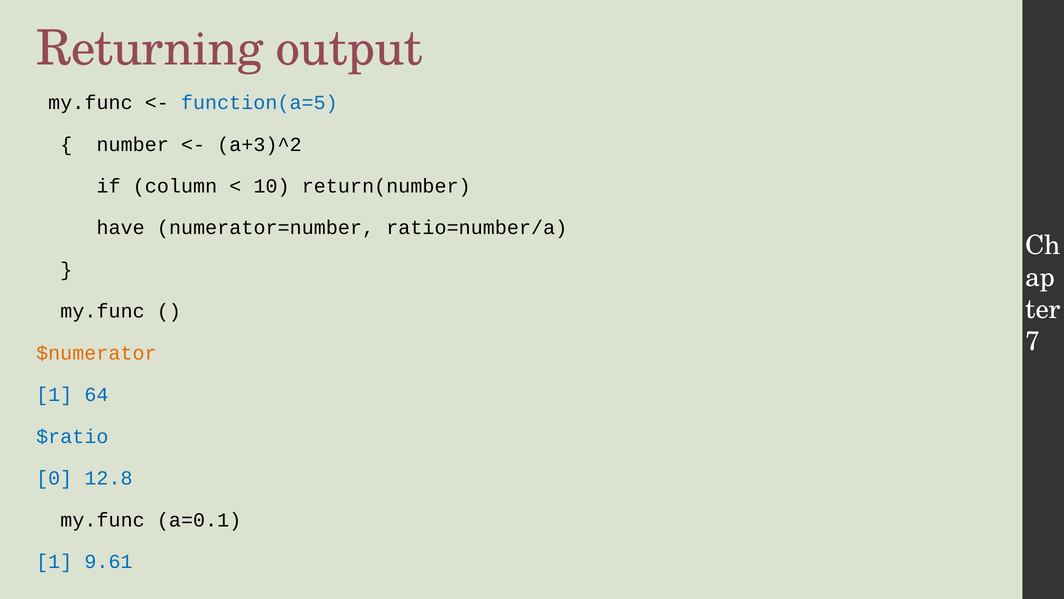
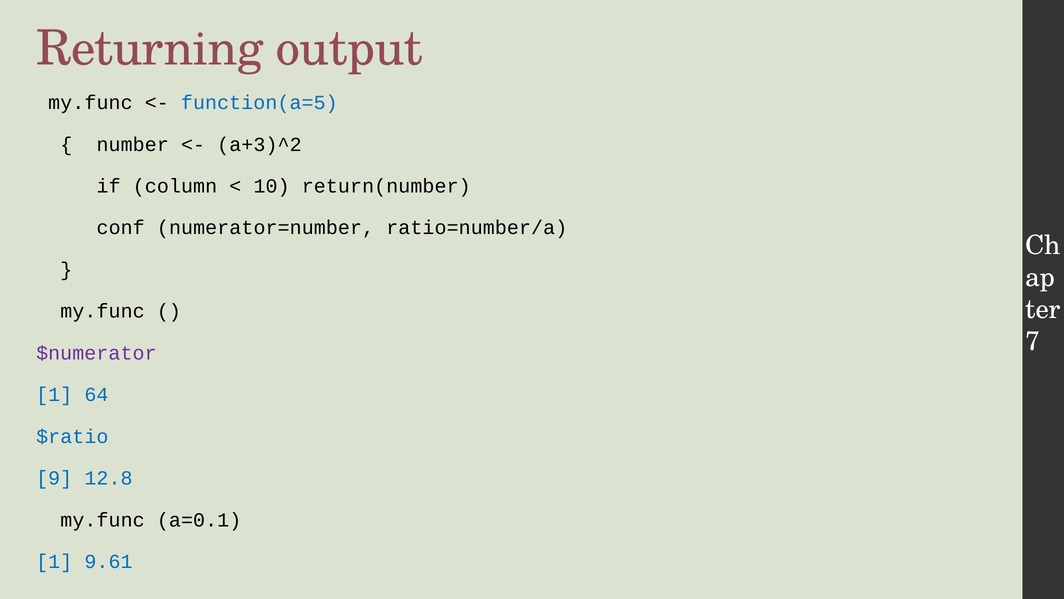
have: have -> conf
$numerator colour: orange -> purple
0: 0 -> 9
